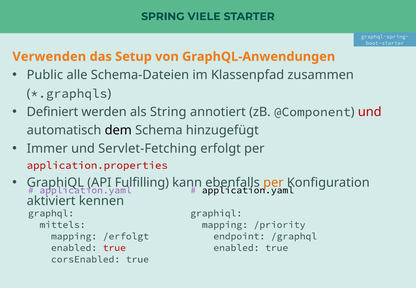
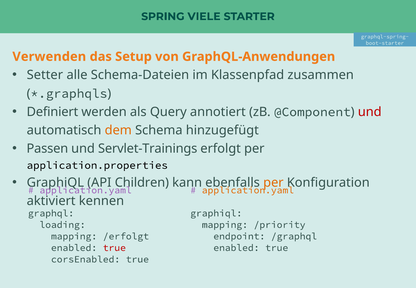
Public: Public -> Setter
als String: String -> Query
dem colour: black -> orange
Immer: Immer -> Passen
Servlet-Fetching: Servlet-Fetching -> Servlet-Trainings
application.properties colour: red -> black
Fulfilling: Fulfilling -> Children
application.yaml at (248, 190) colour: black -> orange
mittels: mittels -> loading
